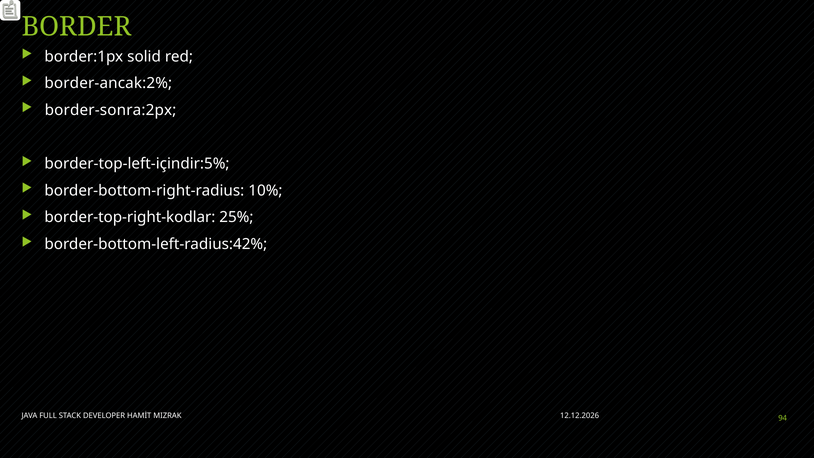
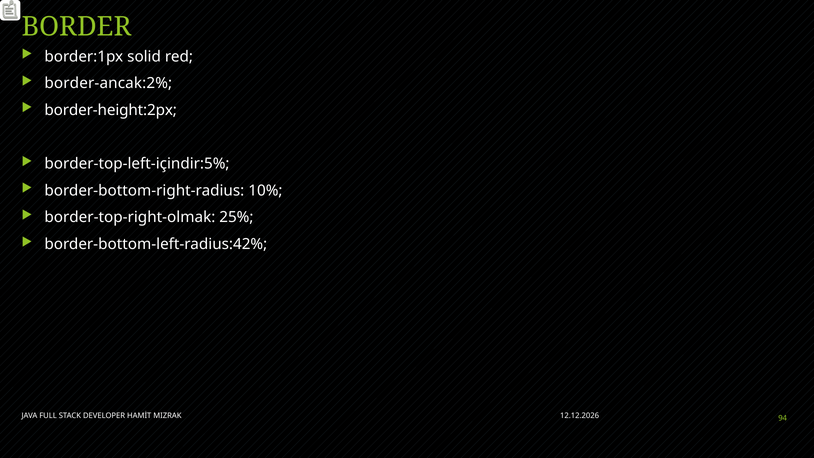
border-sonra:2px: border-sonra:2px -> border-height:2px
border-top-right-kodlar: border-top-right-kodlar -> border-top-right-olmak
